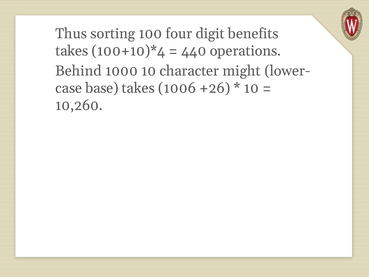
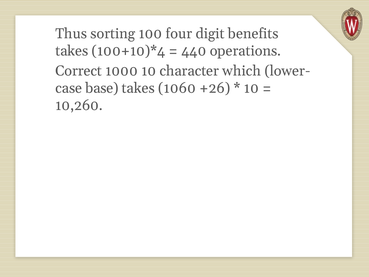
Behind: Behind -> Correct
might: might -> which
1006: 1006 -> 1060
